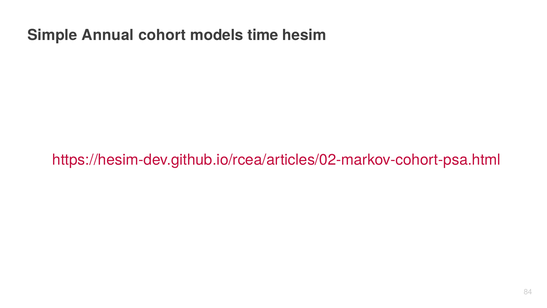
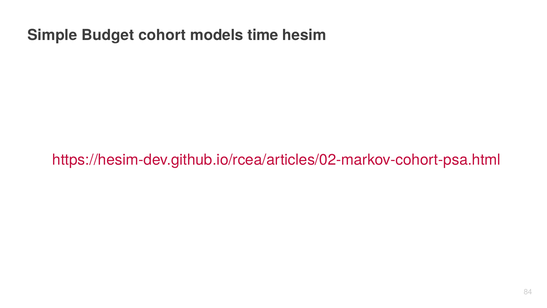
Annual: Annual -> Budget
